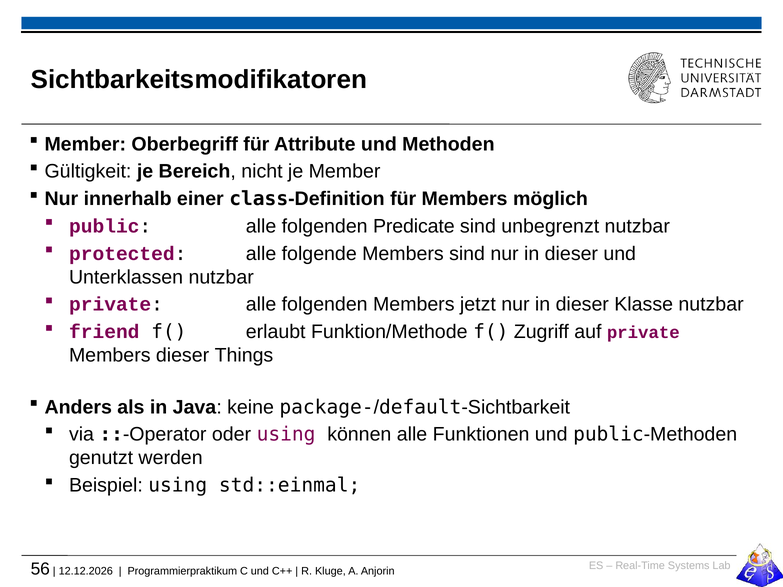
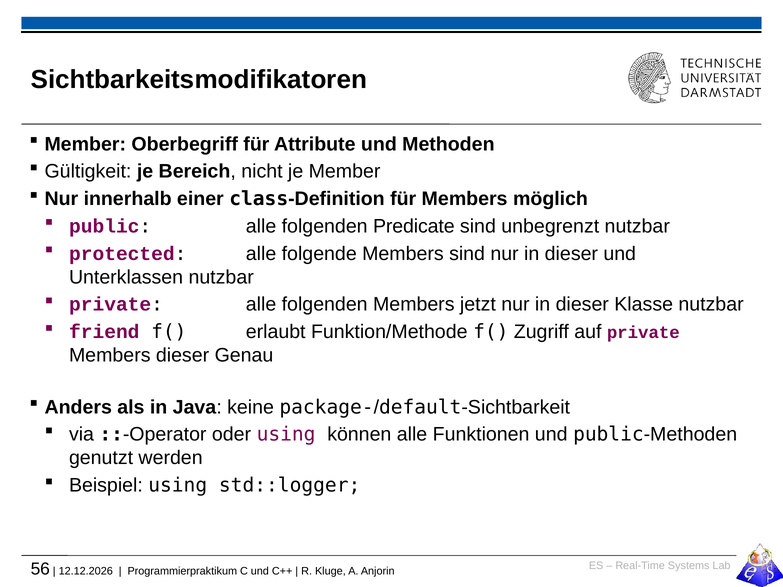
Things: Things -> Genau
std::einmal: std::einmal -> std::logger
